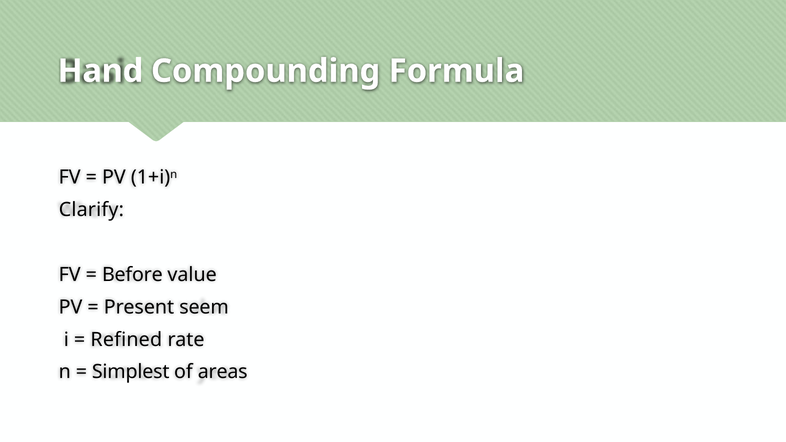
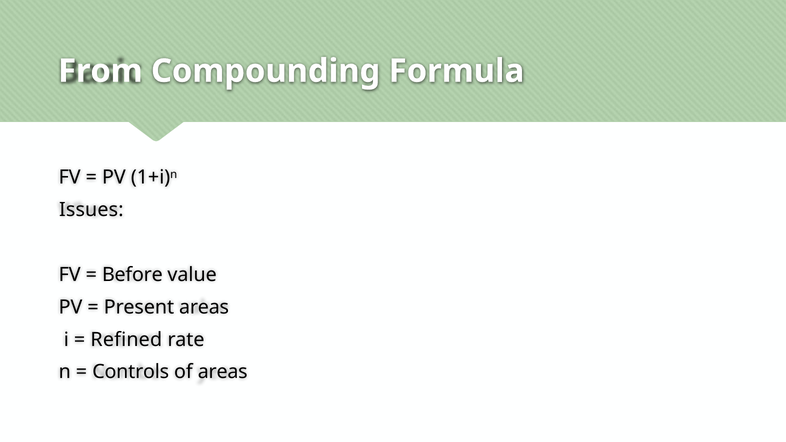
Hand: Hand -> From
Clarify: Clarify -> Issues
Present seem: seem -> areas
Simplest: Simplest -> Controls
